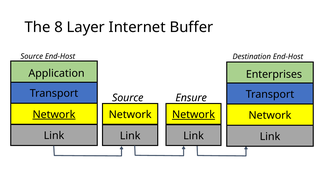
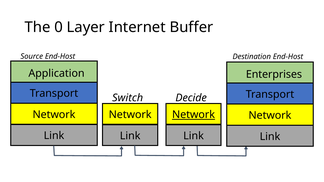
8: 8 -> 0
Source at (128, 98): Source -> Switch
Ensure: Ensure -> Decide
Network at (54, 115) underline: present -> none
